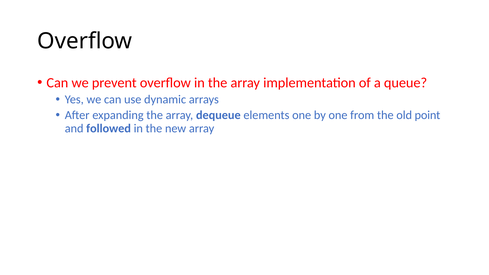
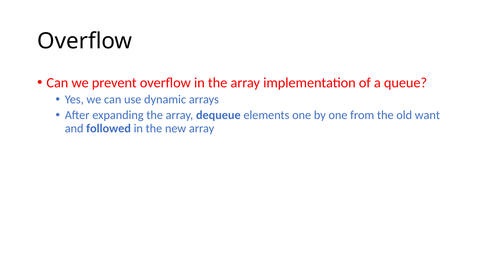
point: point -> want
